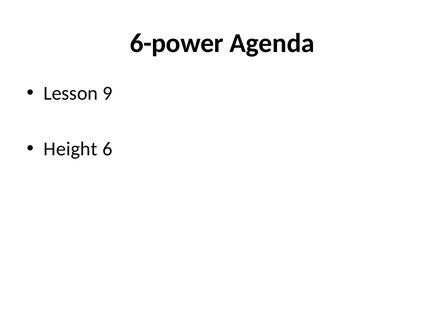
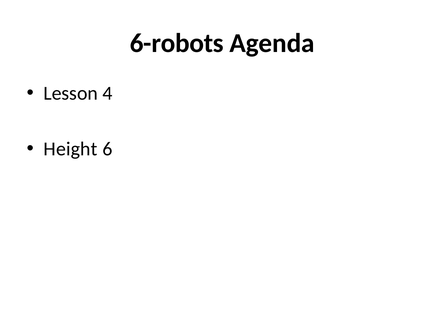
6-power: 6-power -> 6-robots
9: 9 -> 4
